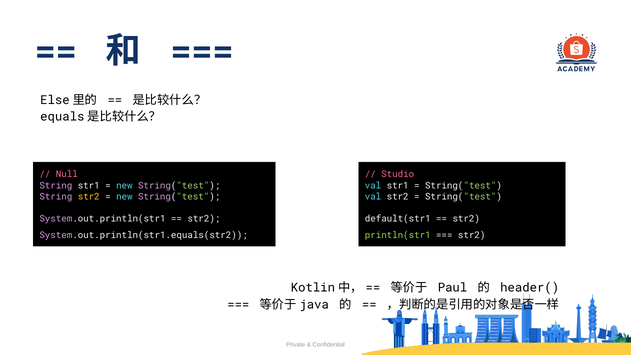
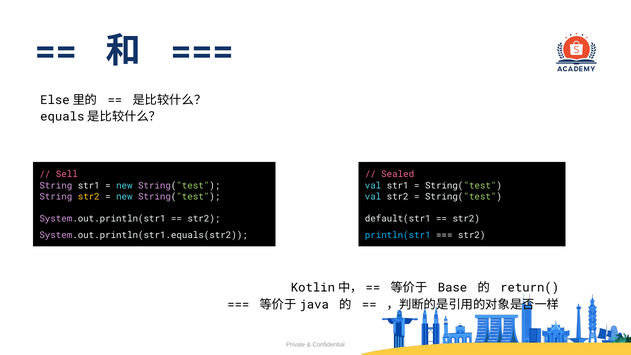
Null: Null -> Sell
Studio: Studio -> Sealed
println(str1 colour: light green -> light blue
Paul: Paul -> Base
header(: header( -> return(
